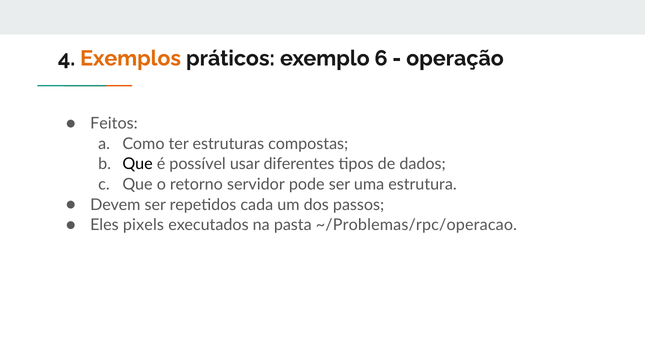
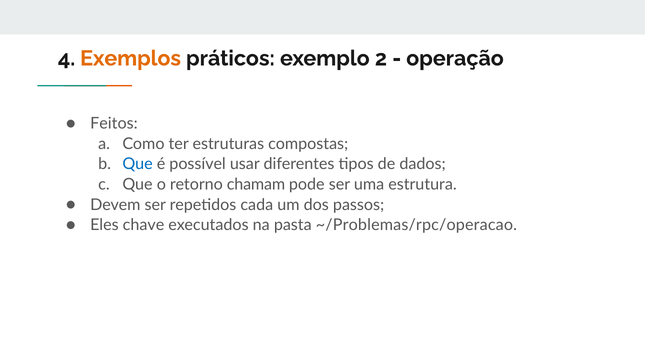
6: 6 -> 2
Que at (138, 164) colour: black -> blue
servidor: servidor -> chamam
pixels: pixels -> chave
